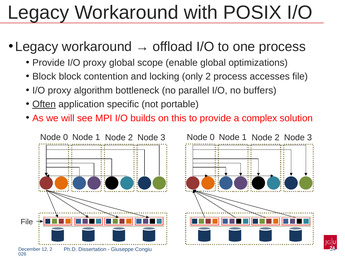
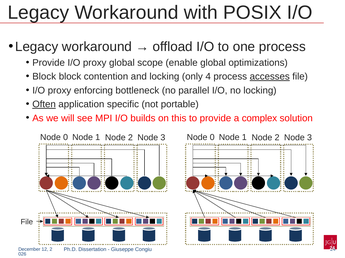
only 2: 2 -> 4
accesses underline: none -> present
algorithm: algorithm -> enforcing
no buffers: buffers -> locking
